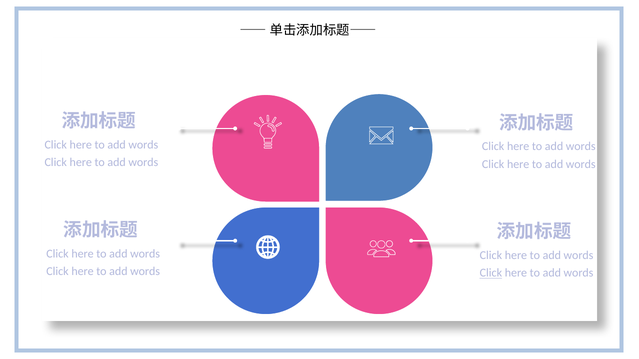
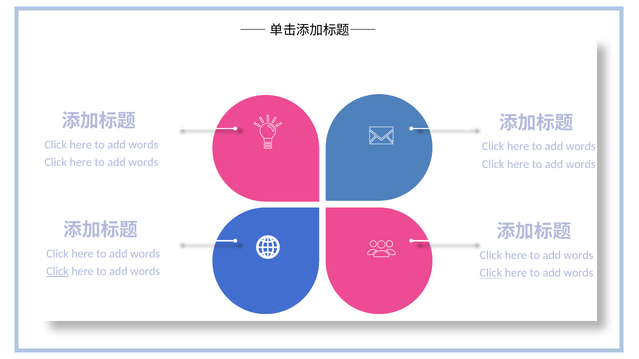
Click at (58, 272) underline: none -> present
